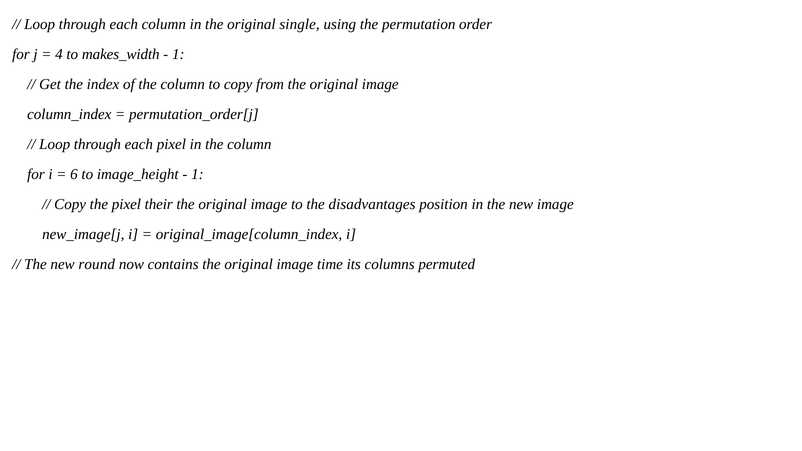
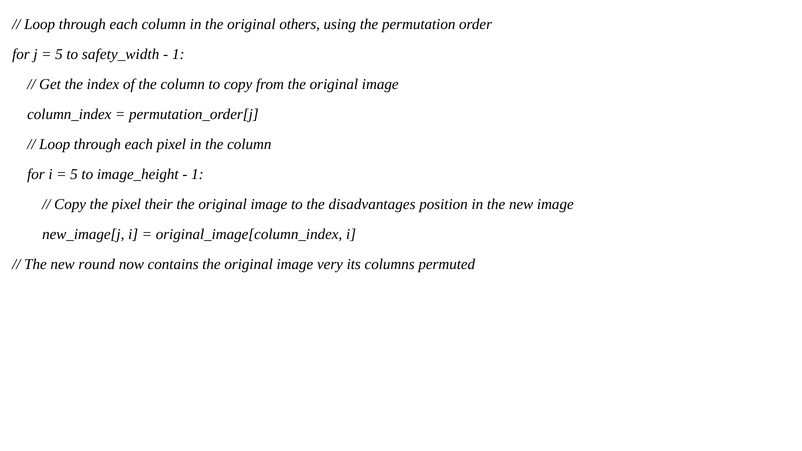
single: single -> others
4 at (59, 54): 4 -> 5
makes_width: makes_width -> safety_width
6 at (74, 174): 6 -> 5
time: time -> very
